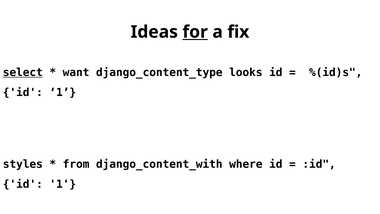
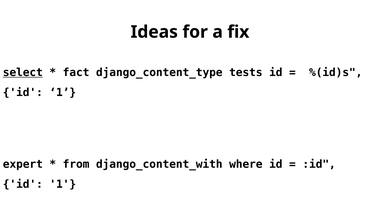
for underline: present -> none
want: want -> fact
looks: looks -> tests
styles: styles -> expert
